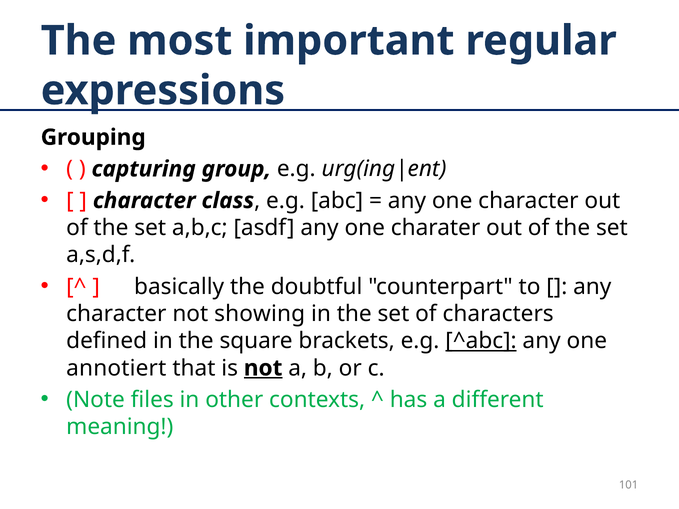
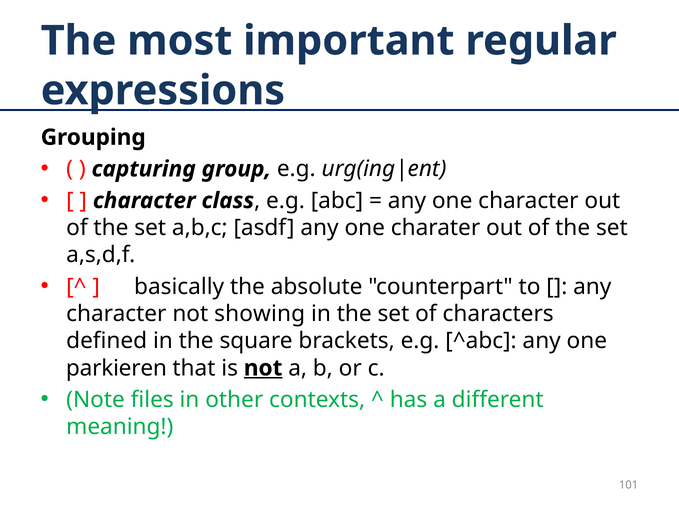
doubtful: doubtful -> absolute
^abc underline: present -> none
annotiert: annotiert -> parkieren
